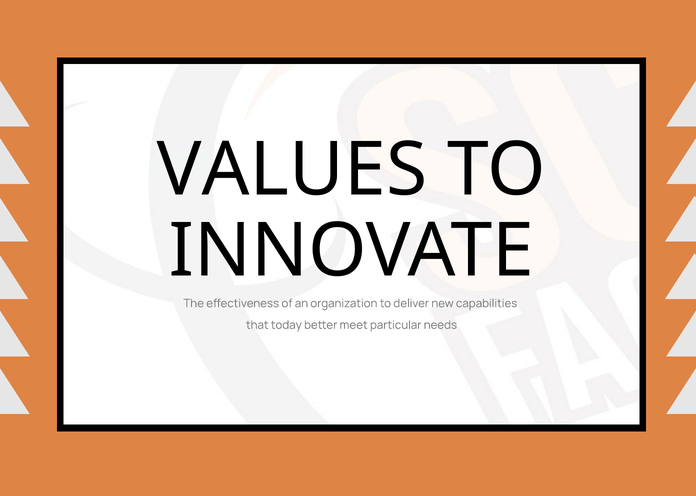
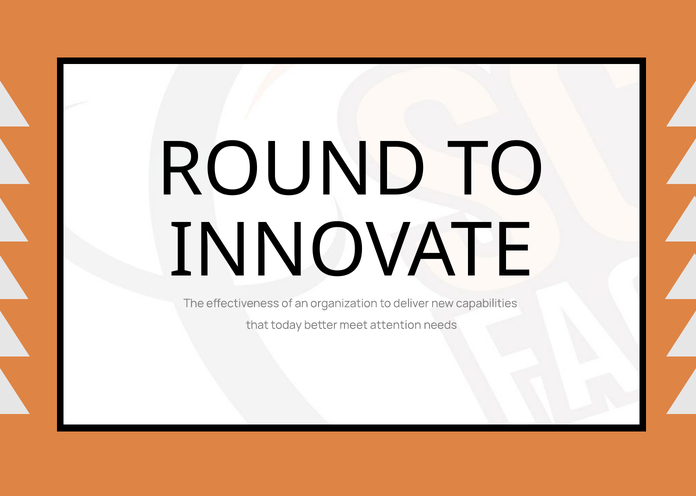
VALUES: VALUES -> ROUND
particular: particular -> attention
